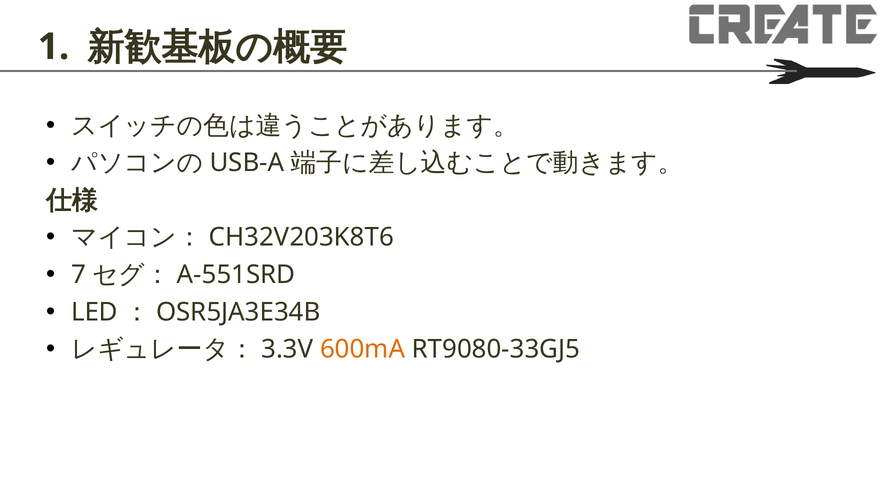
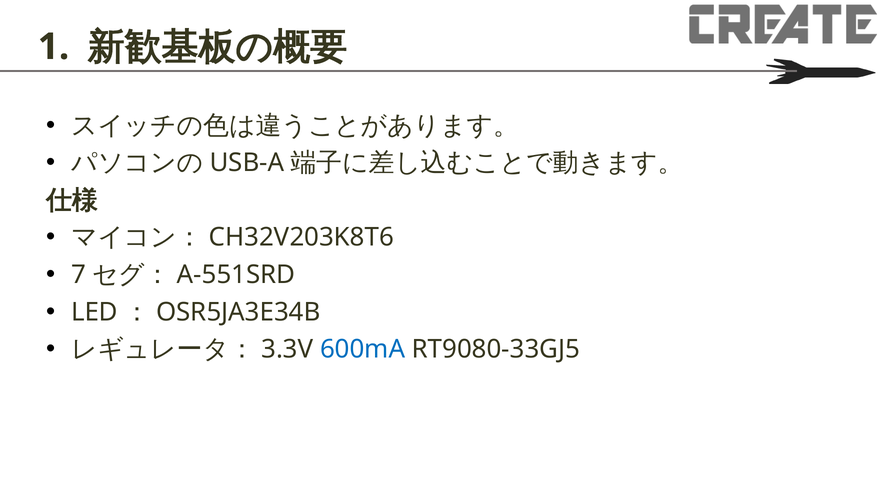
600mA colour: orange -> blue
